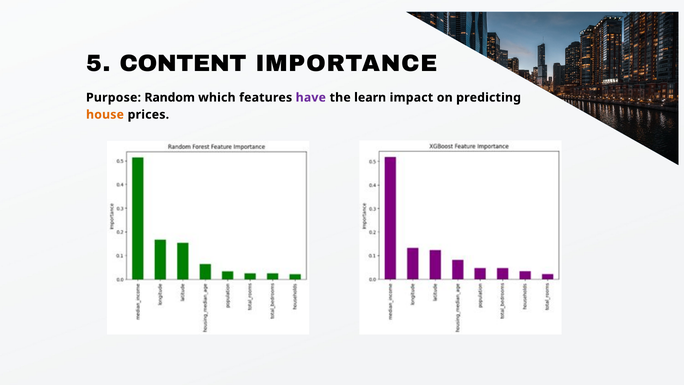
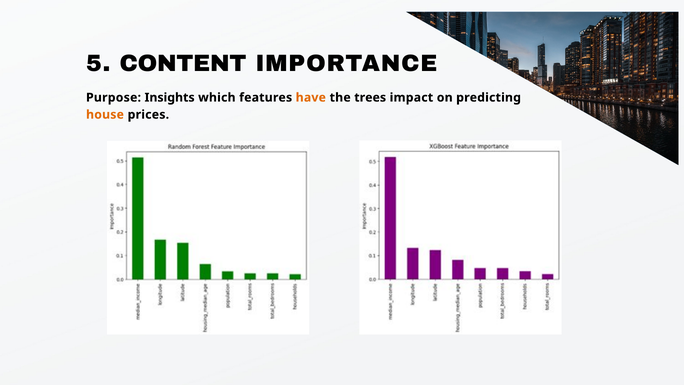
Random: Random -> Insights
have colour: purple -> orange
learn: learn -> trees
